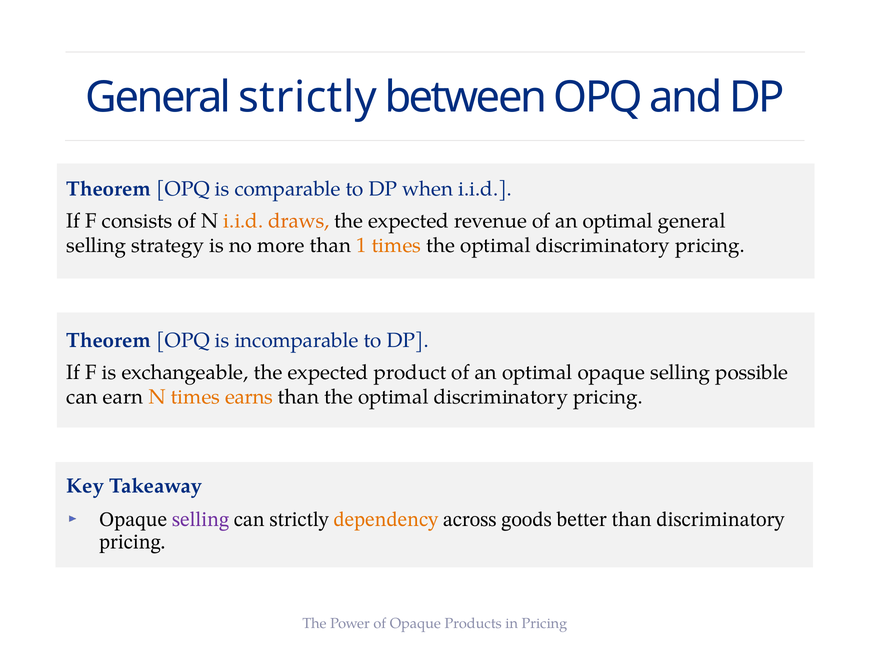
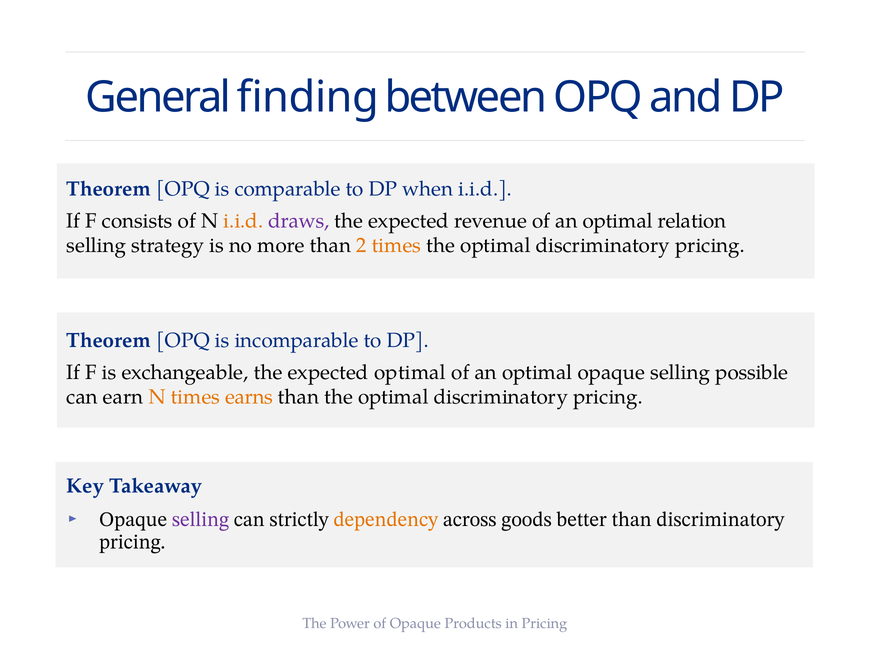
General strictly: strictly -> finding
draws colour: orange -> purple
optimal general: general -> relation
1: 1 -> 2
expected product: product -> optimal
